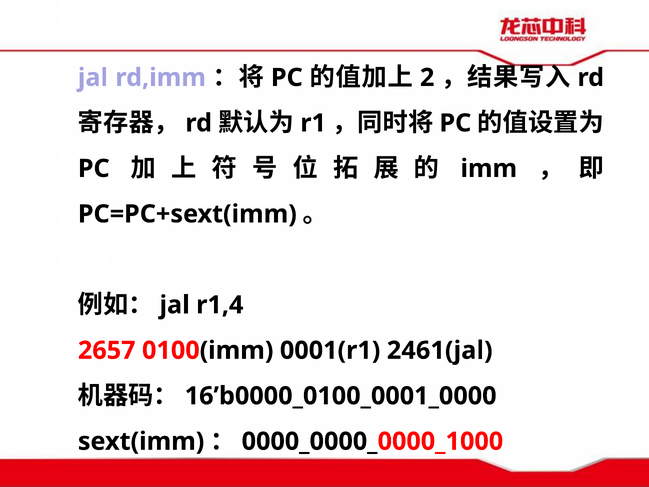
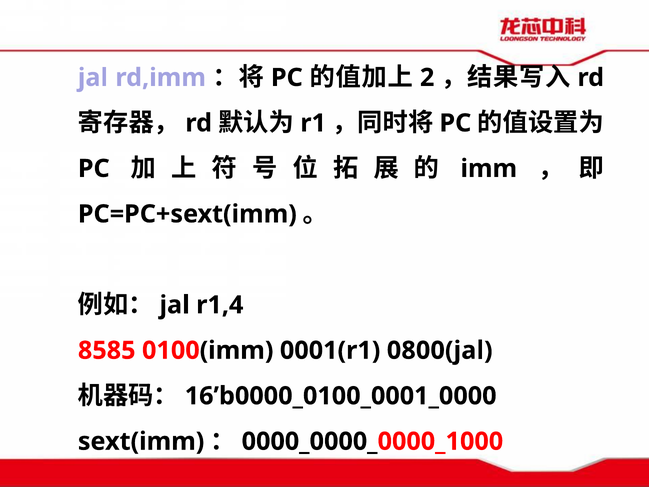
2657: 2657 -> 8585
2461(jal: 2461(jal -> 0800(jal
